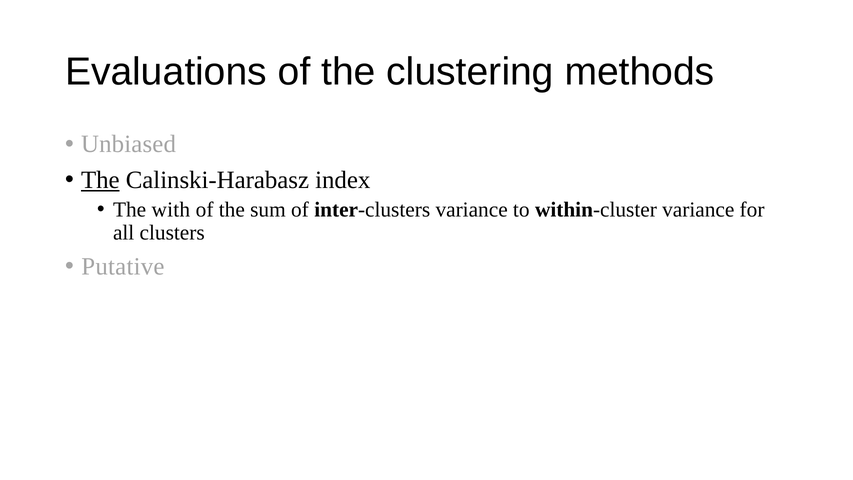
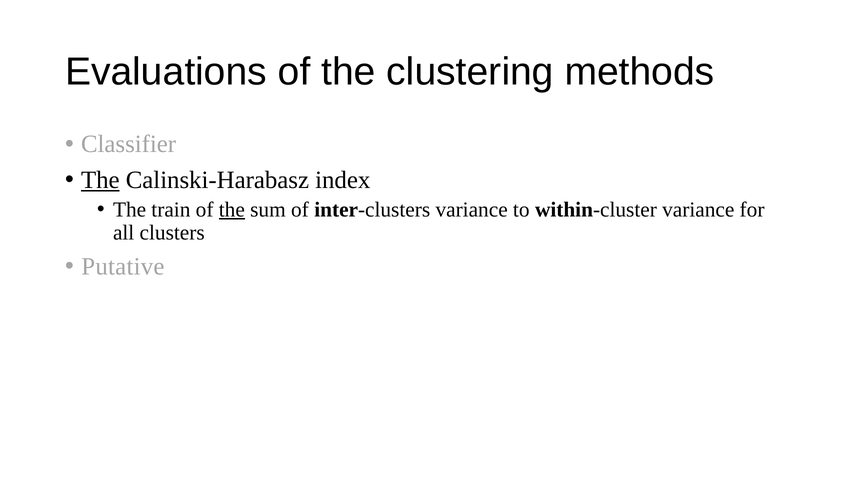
Unbiased: Unbiased -> Classifier
with: with -> train
the at (232, 209) underline: none -> present
